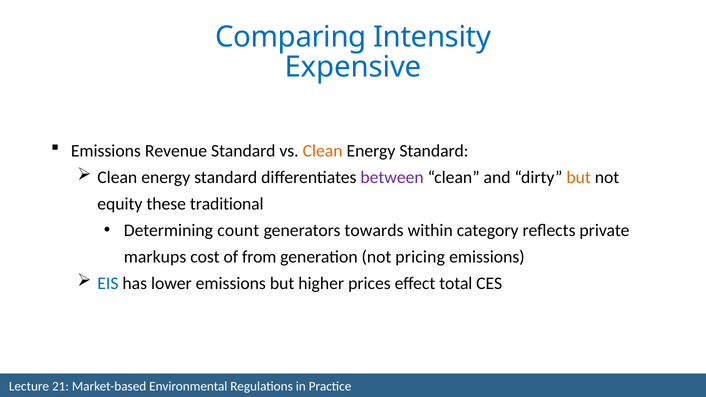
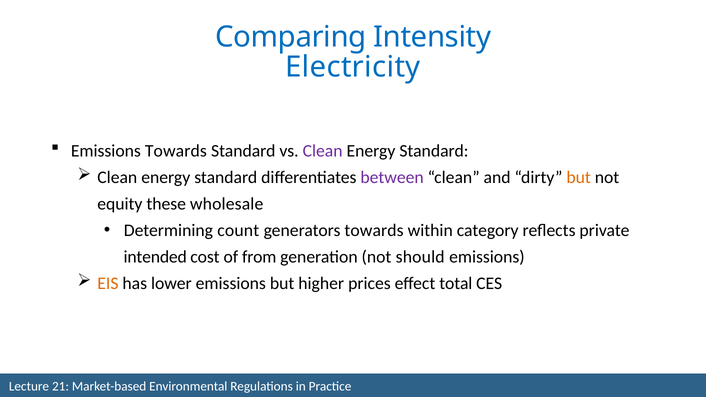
Expensive: Expensive -> Electricity
Emissions Revenue: Revenue -> Towards
Clean at (323, 151) colour: orange -> purple
traditional: traditional -> wholesale
markups: markups -> intended
pricing: pricing -> should
EIS colour: blue -> orange
